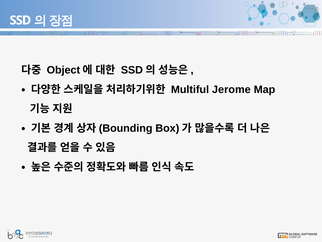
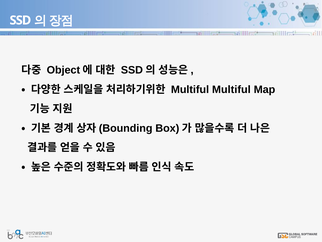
Multiful Jerome: Jerome -> Multiful
